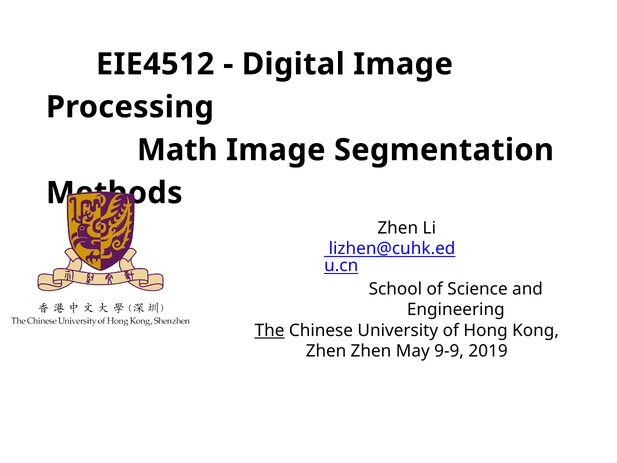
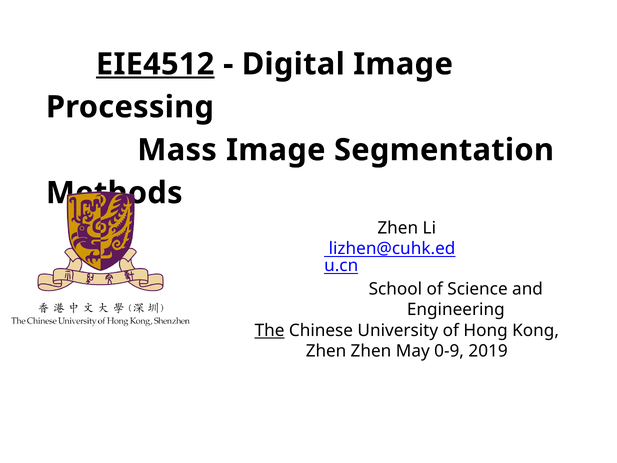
EIE4512 underline: none -> present
Math: Math -> Mass
9-9: 9-9 -> 0-9
